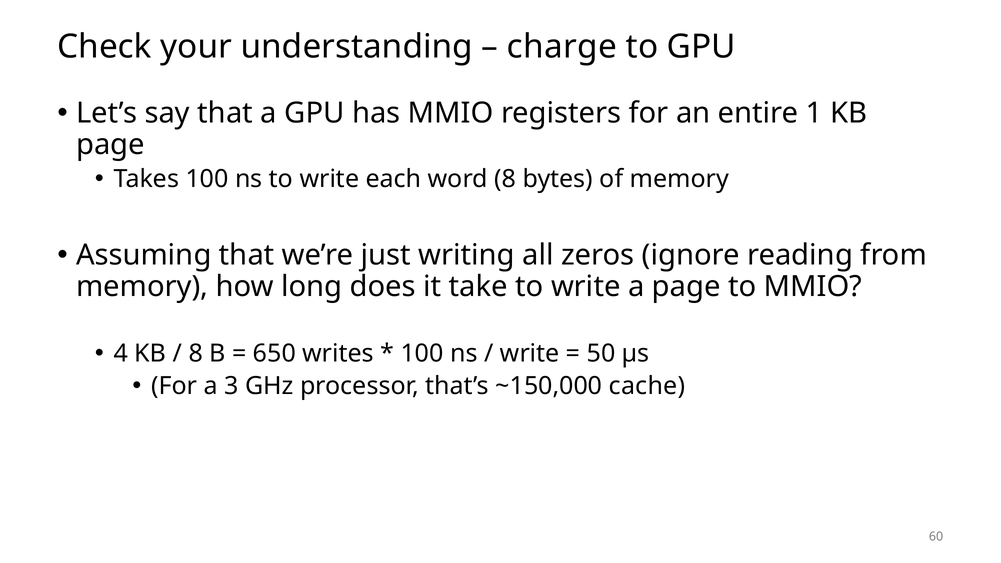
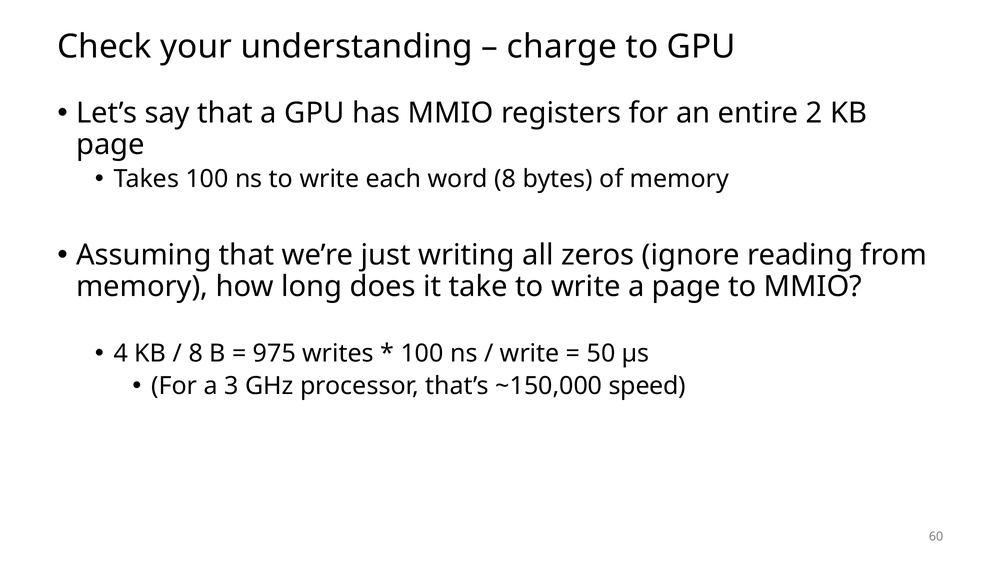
1: 1 -> 2
650: 650 -> 975
cache: cache -> speed
